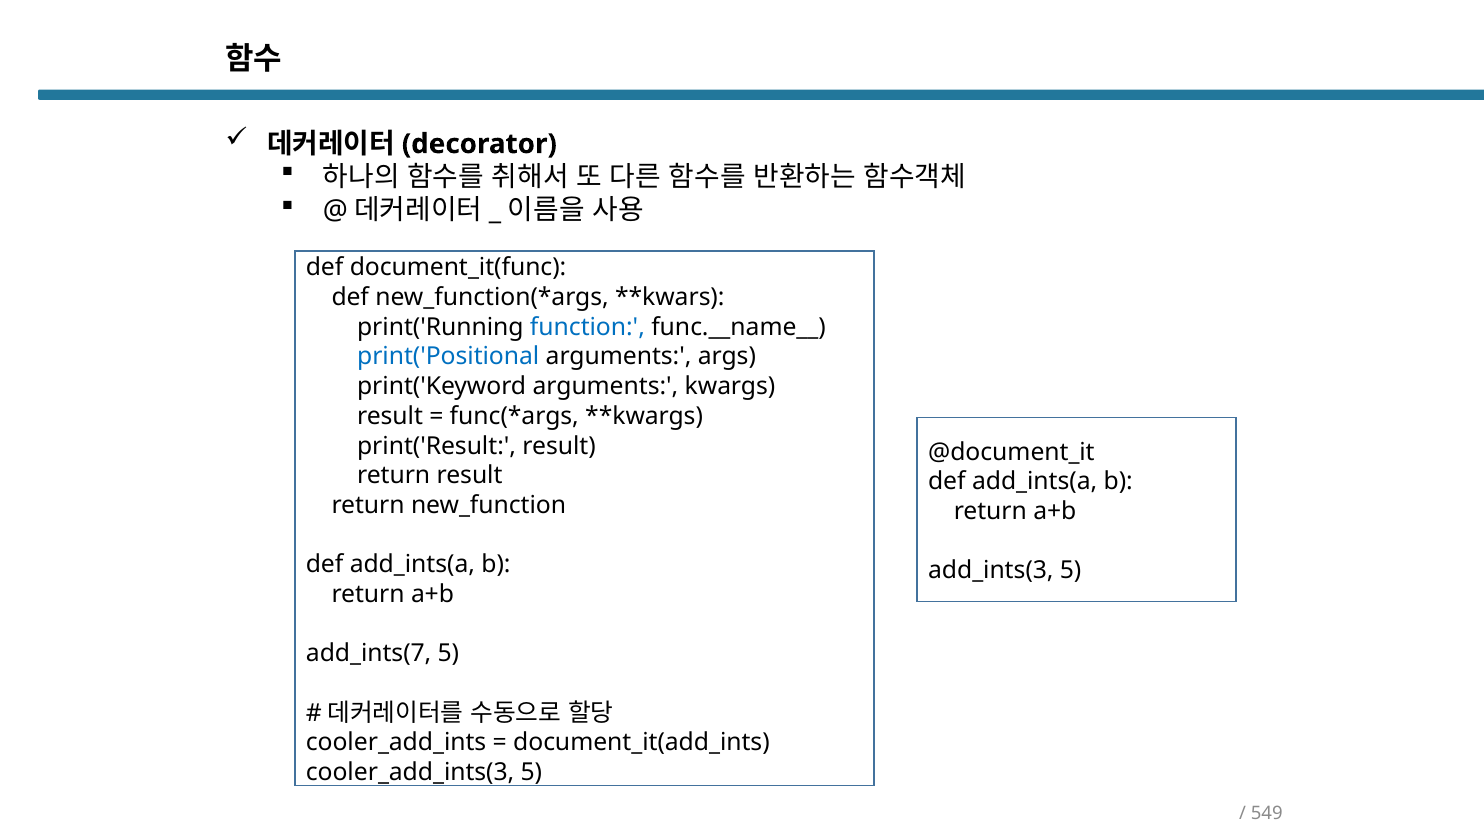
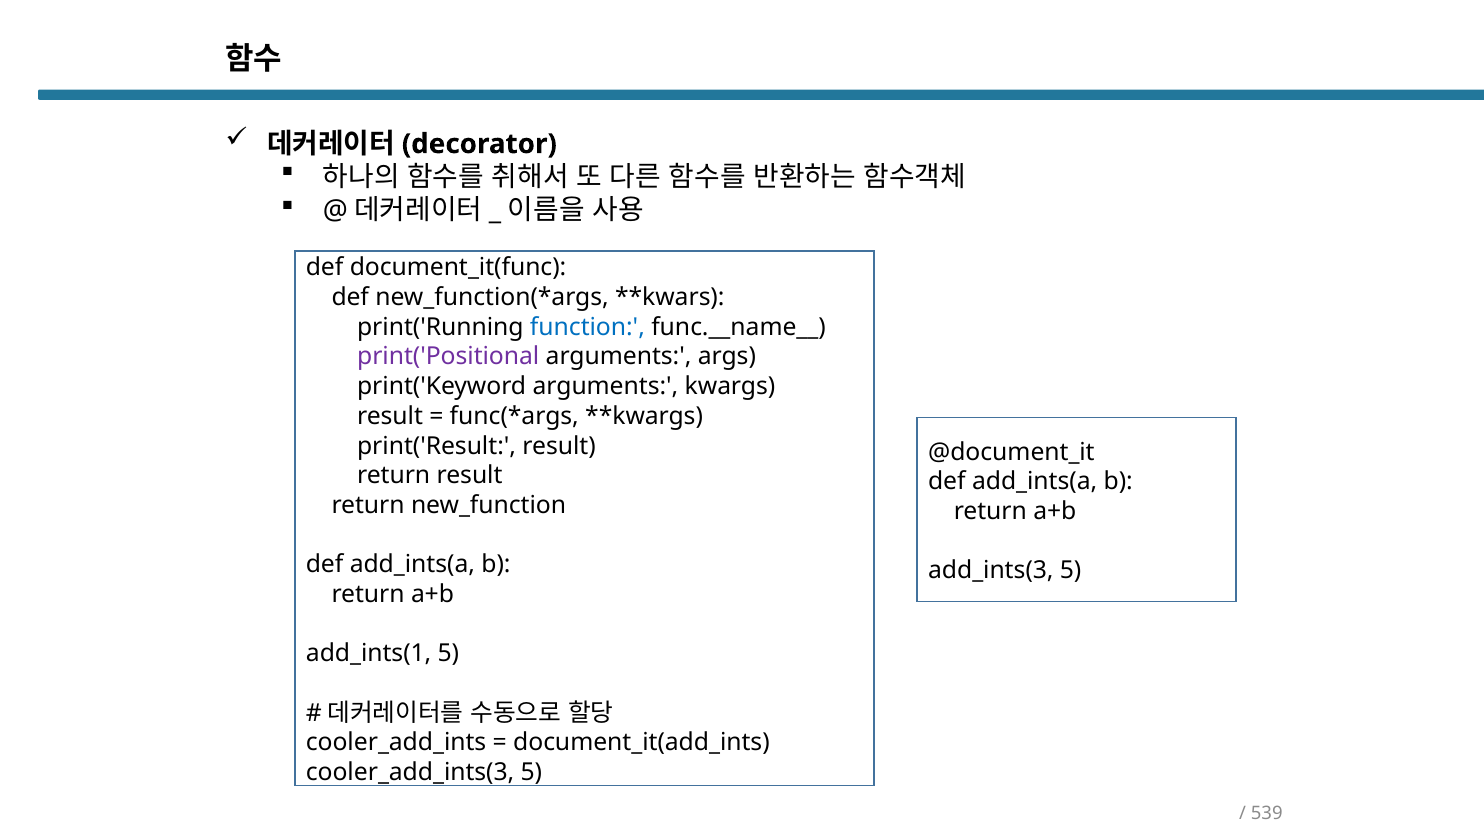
print('Positional colour: blue -> purple
add_ints(7: add_ints(7 -> add_ints(1
549: 549 -> 539
